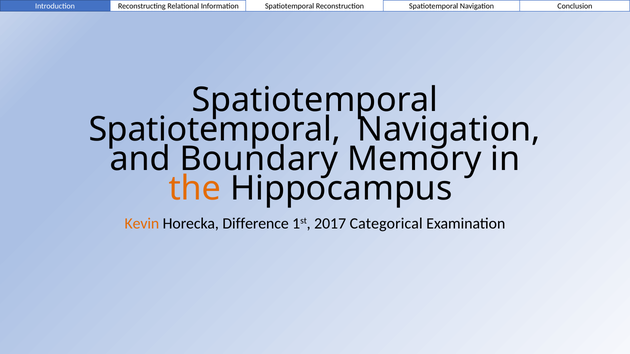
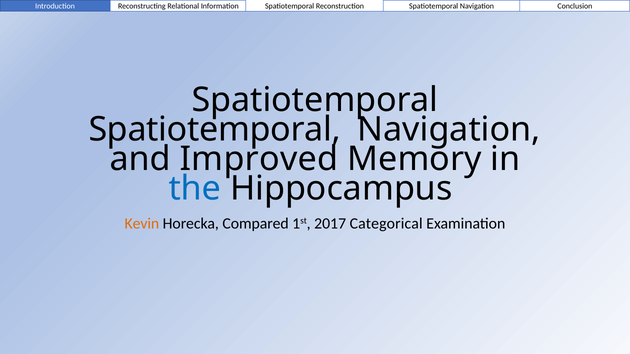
Boundary: Boundary -> Improved
the colour: orange -> blue
Difference: Difference -> Compared
